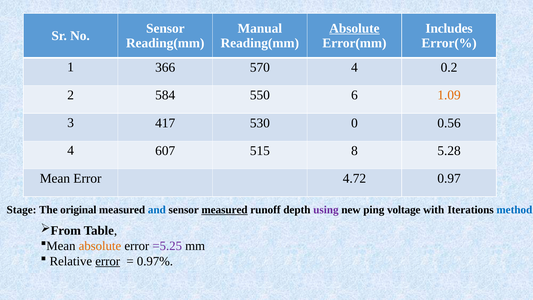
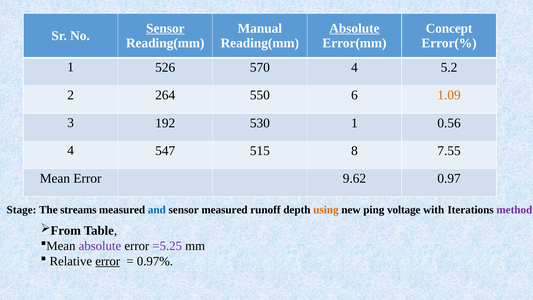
Sensor at (165, 28) underline: none -> present
Includes: Includes -> Concept
366: 366 -> 526
0.2: 0.2 -> 5.2
584: 584 -> 264
417: 417 -> 192
530 0: 0 -> 1
607: 607 -> 547
5.28: 5.28 -> 7.55
4.72: 4.72 -> 9.62
original: original -> streams
measured at (225, 210) underline: present -> none
using colour: purple -> orange
method colour: blue -> purple
absolute at (100, 246) colour: orange -> purple
